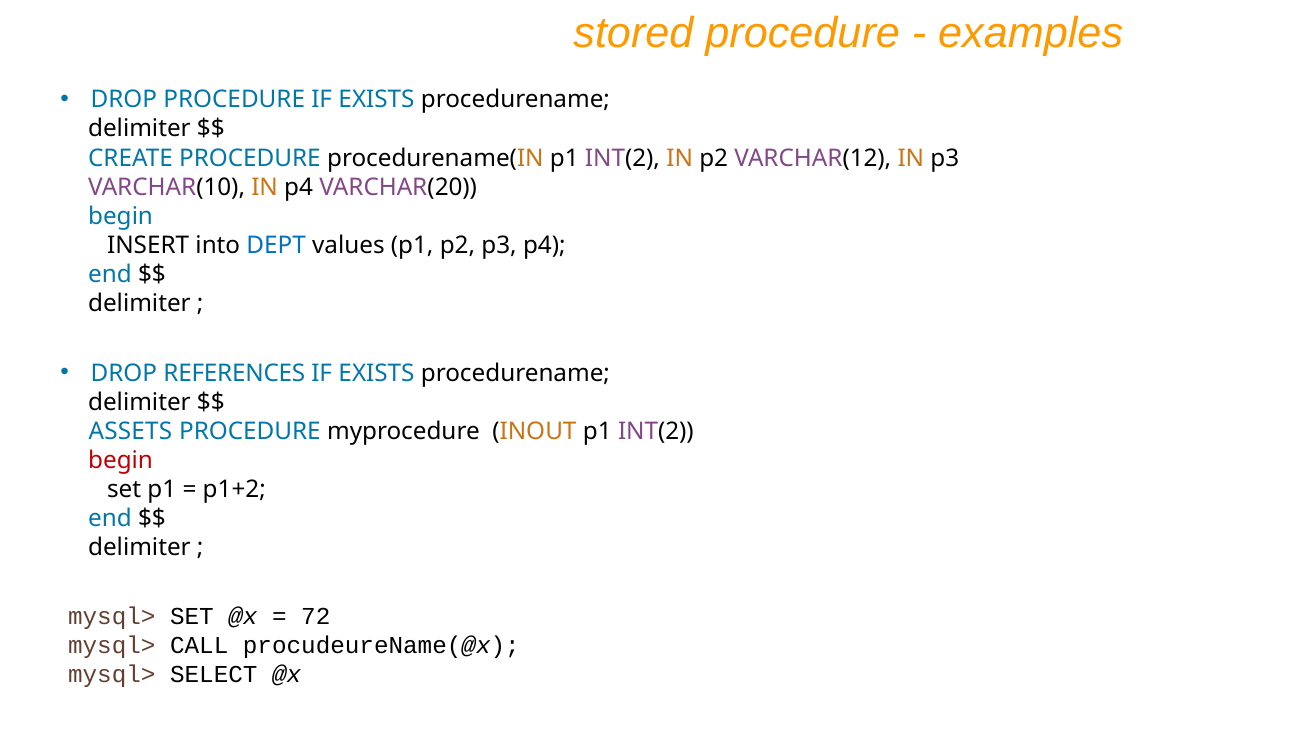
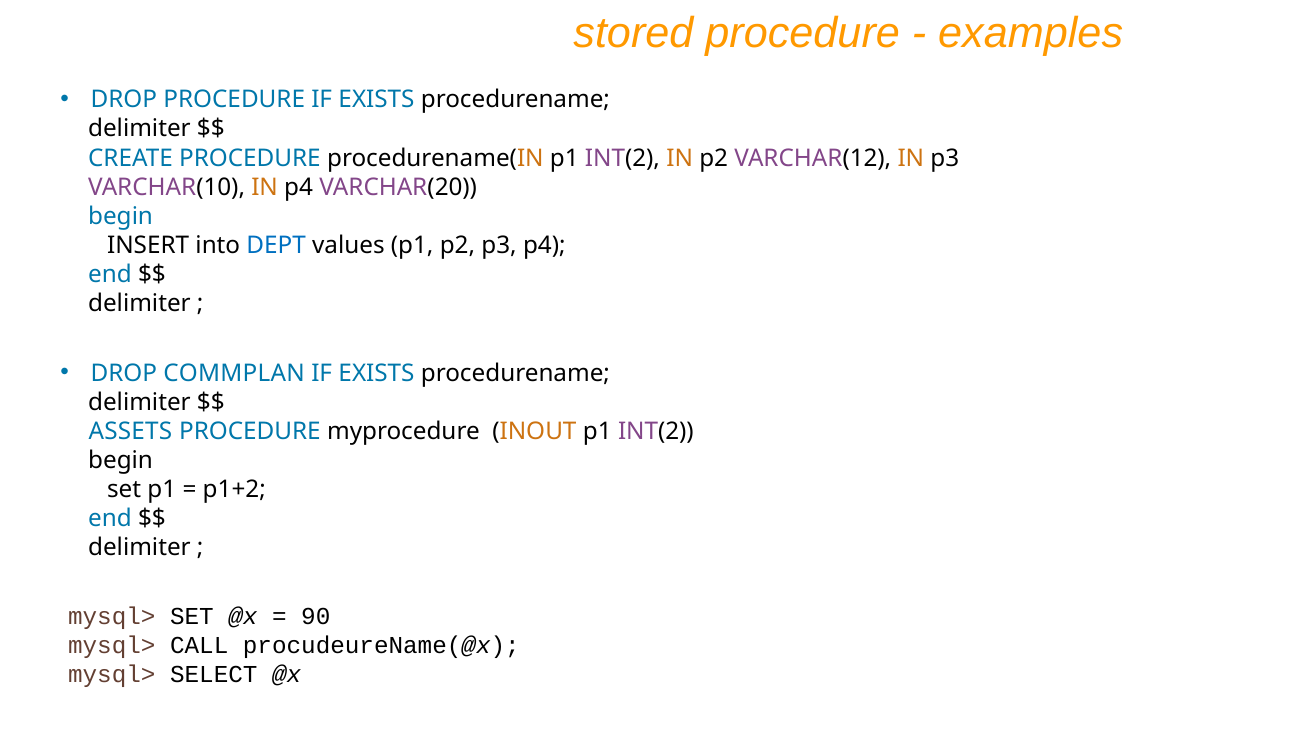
REFERENCES: REFERENCES -> COMMPLAN
begin at (121, 460) colour: red -> black
72: 72 -> 90
